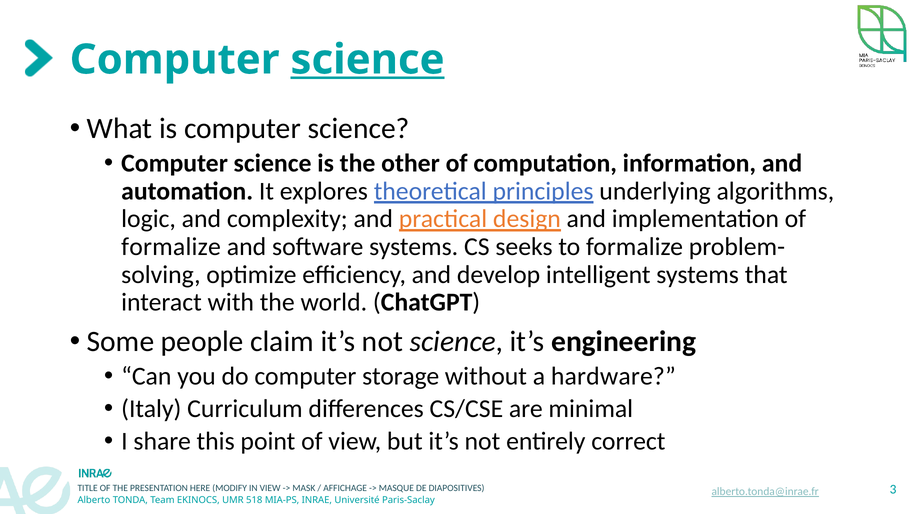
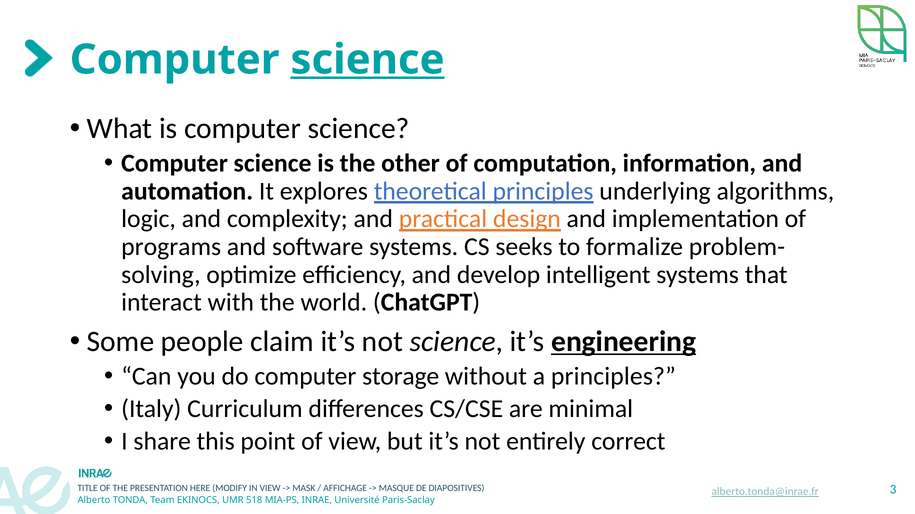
formalize at (171, 247): formalize -> programs
engineering underline: none -> present
a hardware: hardware -> principles
